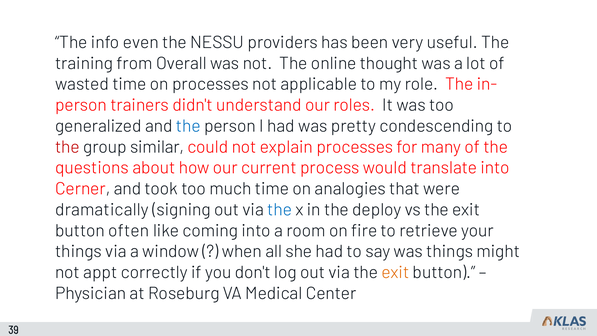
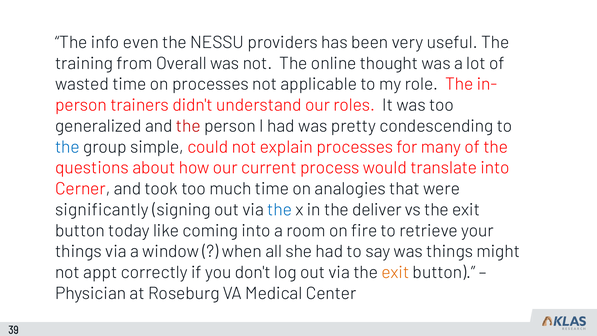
the at (188, 126) colour: blue -> red
the at (67, 147) colour: red -> blue
similar: similar -> simple
dramatically: dramatically -> significantly
deploy: deploy -> deliver
often: often -> today
